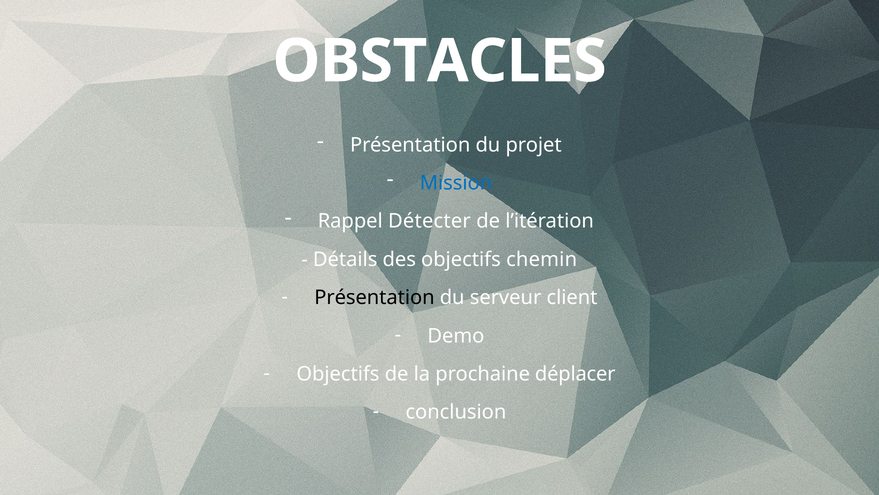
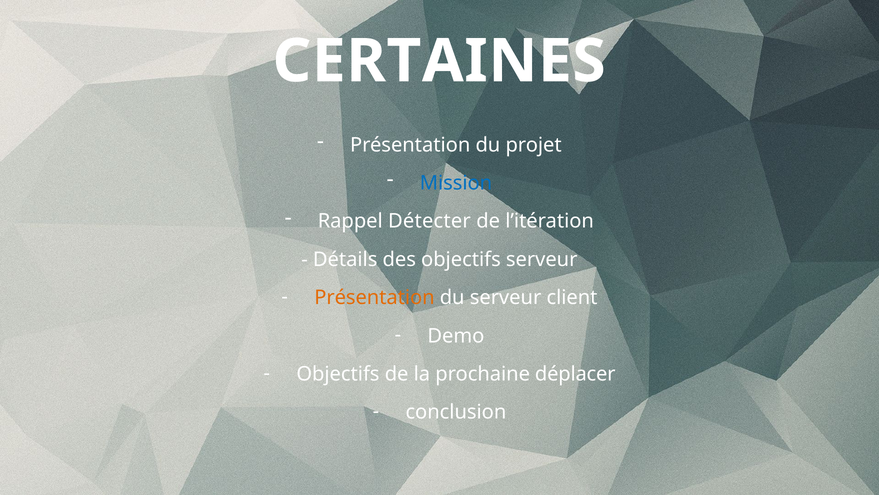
OBSTACLES: OBSTACLES -> CERTAINES
objectifs chemin: chemin -> serveur
Présentation at (374, 297) colour: black -> orange
